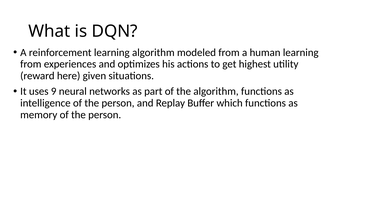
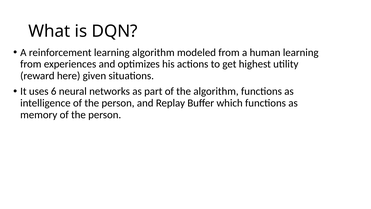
9: 9 -> 6
